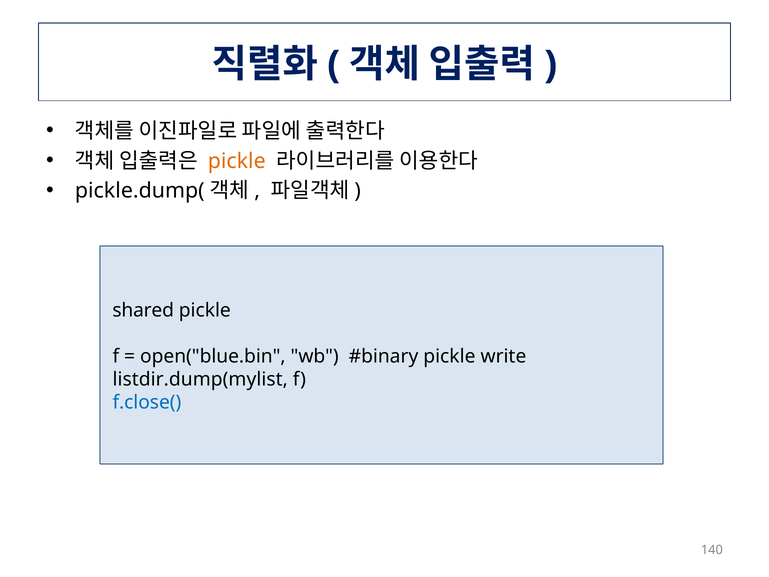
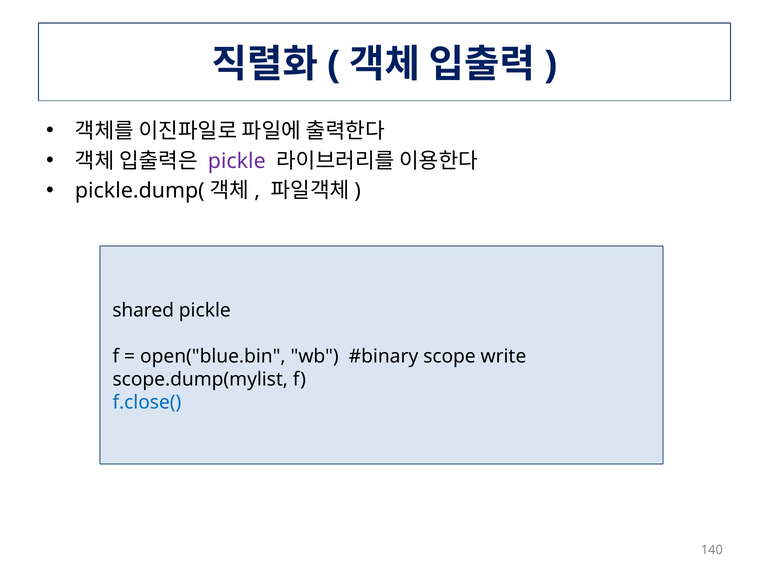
pickle at (237, 161) colour: orange -> purple
pickle at (449, 356): pickle -> scope
listdir.dump(mylist: listdir.dump(mylist -> scope.dump(mylist
